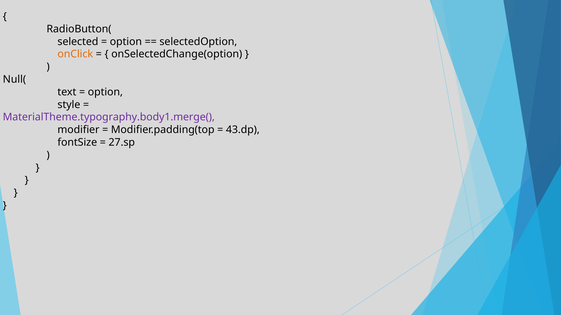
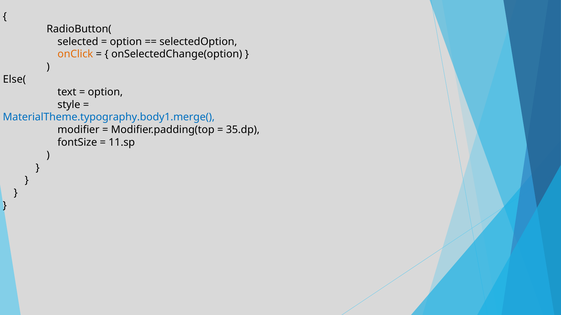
Null(: Null( -> Else(
MaterialTheme.typography.body1.merge( colour: purple -> blue
43.dp: 43.dp -> 35.dp
27.sp: 27.sp -> 11.sp
